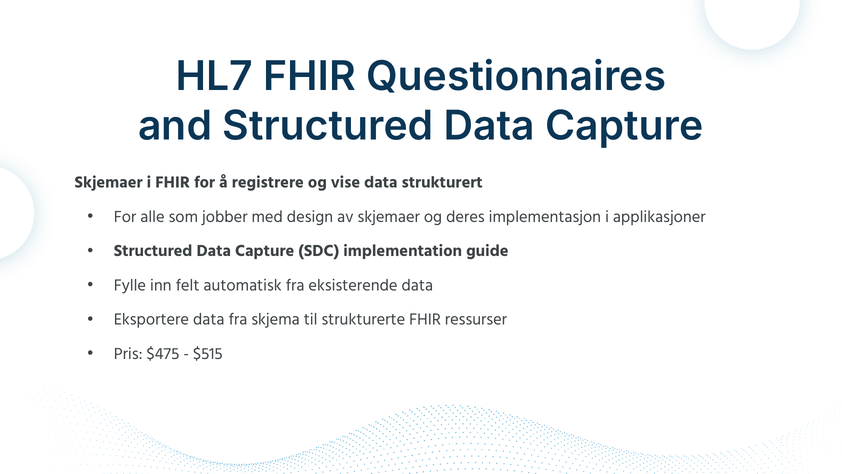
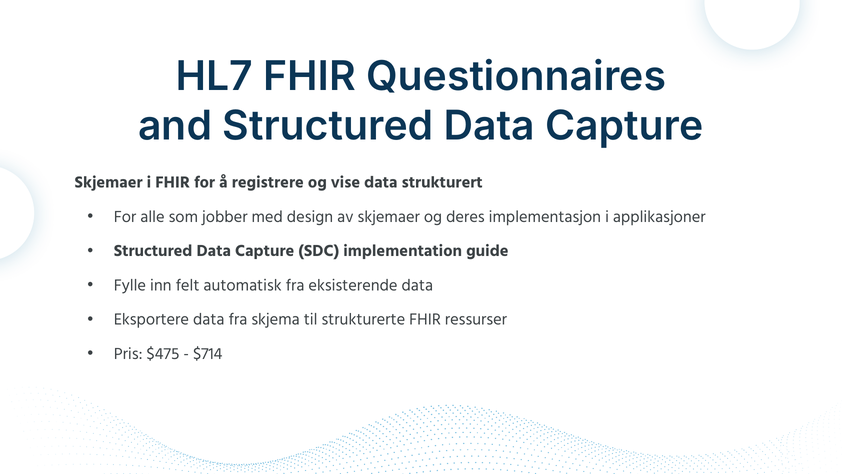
$515: $515 -> $714
